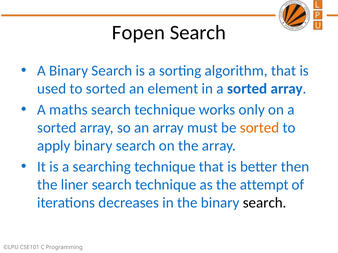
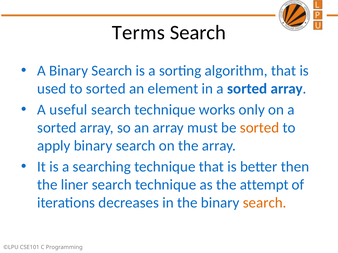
Fopen: Fopen -> Terms
maths: maths -> useful
search at (265, 203) colour: black -> orange
